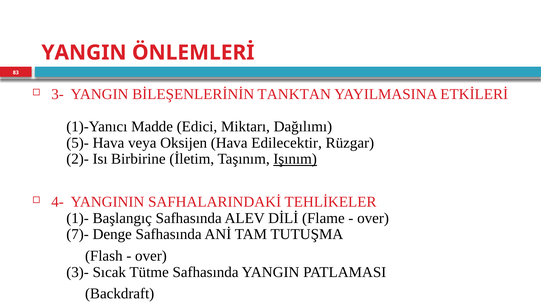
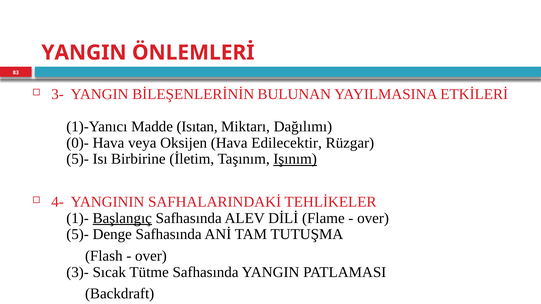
TANKTAN: TANKTAN -> BULUNAN
Edici: Edici -> Isıtan
5)-: 5)- -> 0)-
2)- at (78, 159): 2)- -> 5)-
Başlangıç underline: none -> present
7)- at (78, 235): 7)- -> 5)-
